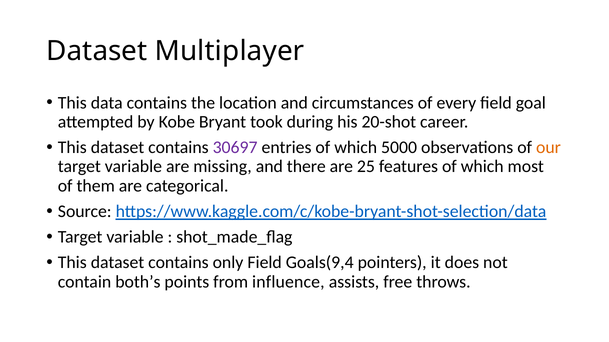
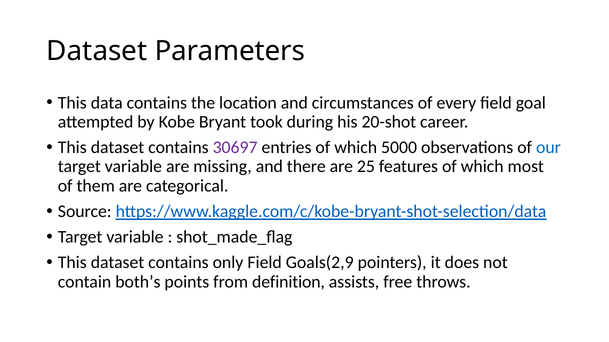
Multiplayer: Multiplayer -> Parameters
our colour: orange -> blue
Goals(9,4: Goals(9,4 -> Goals(2,9
influence: influence -> definition
